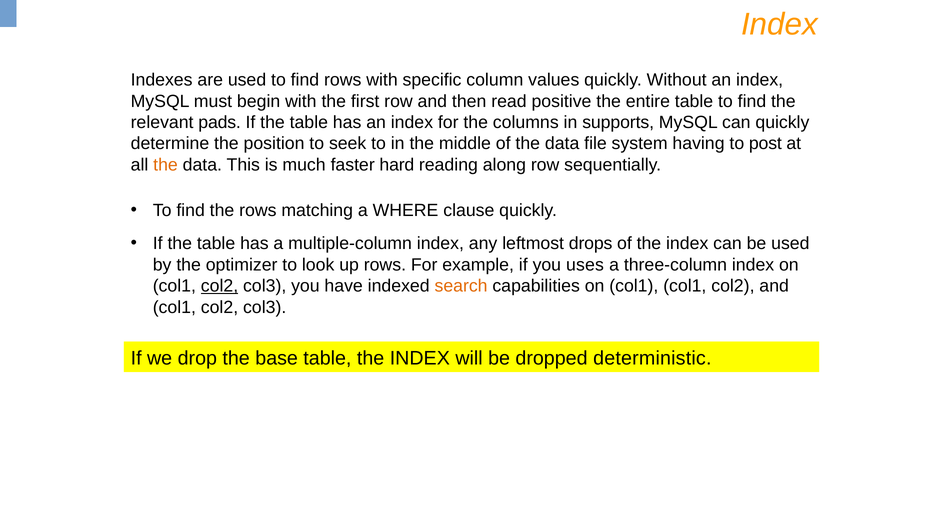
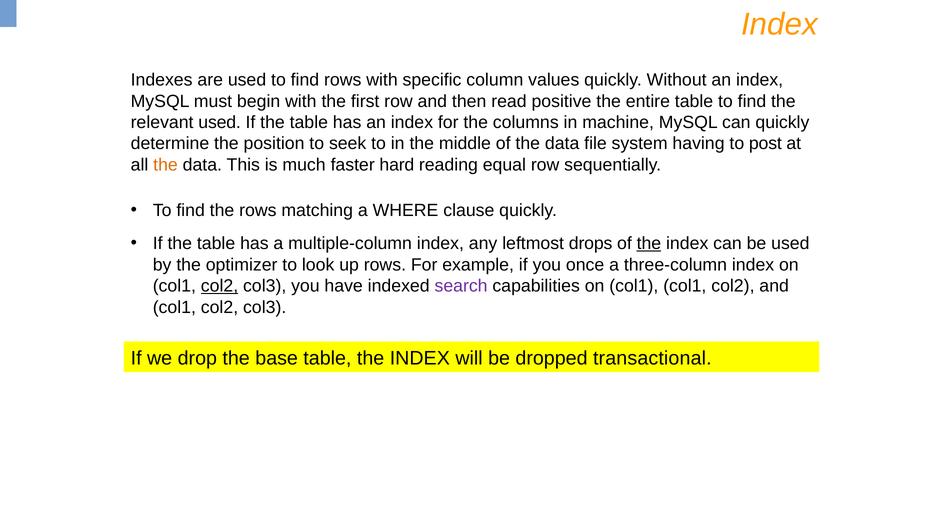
relevant pads: pads -> used
supports: supports -> machine
along: along -> equal
the at (649, 244) underline: none -> present
uses: uses -> once
search colour: orange -> purple
deterministic: deterministic -> transactional
